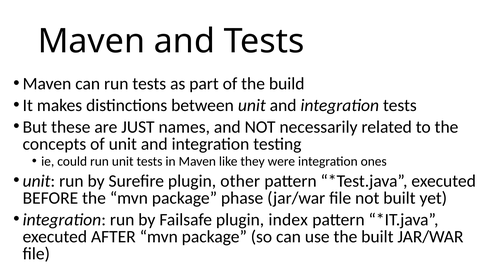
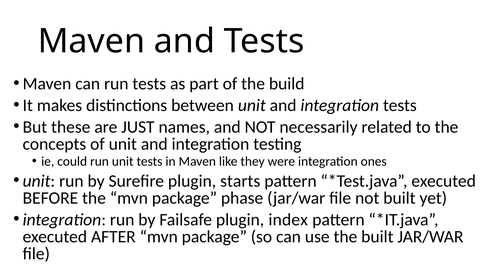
other: other -> starts
